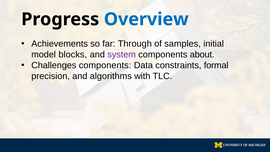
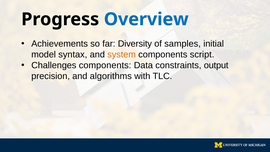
Through: Through -> Diversity
blocks: blocks -> syntax
system colour: purple -> orange
about: about -> script
formal: formal -> output
